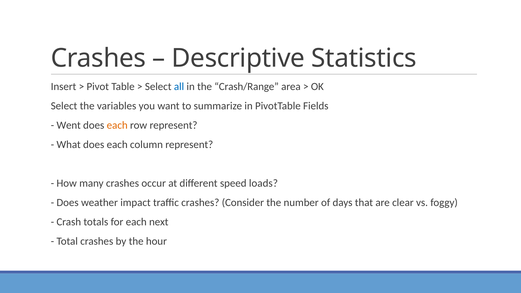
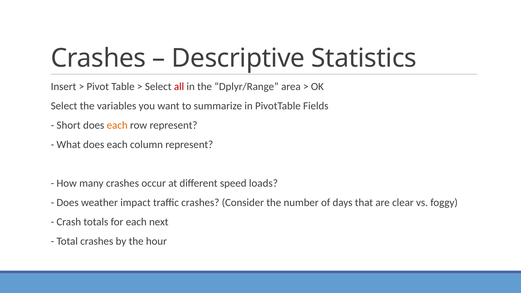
all colour: blue -> red
Crash/Range: Crash/Range -> Dplyr/Range
Went: Went -> Short
